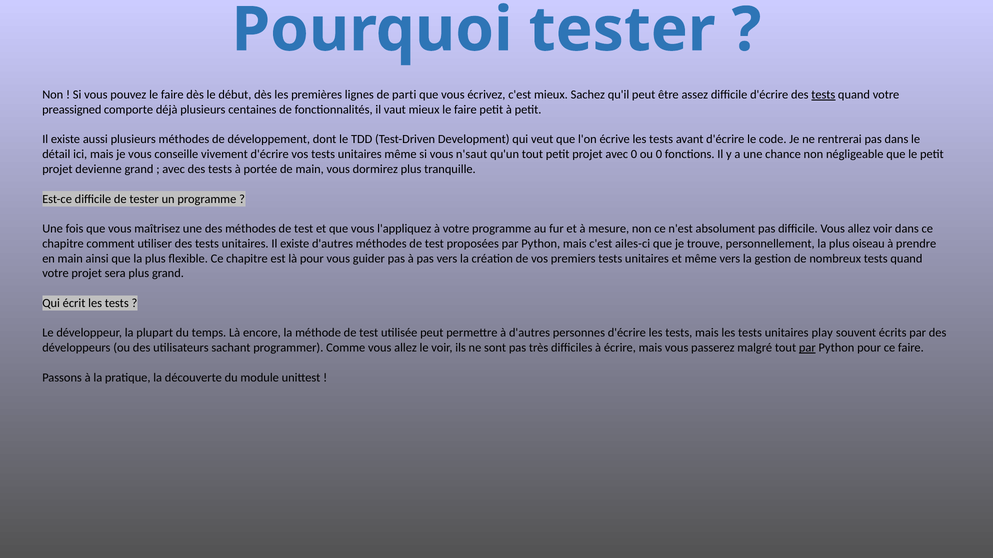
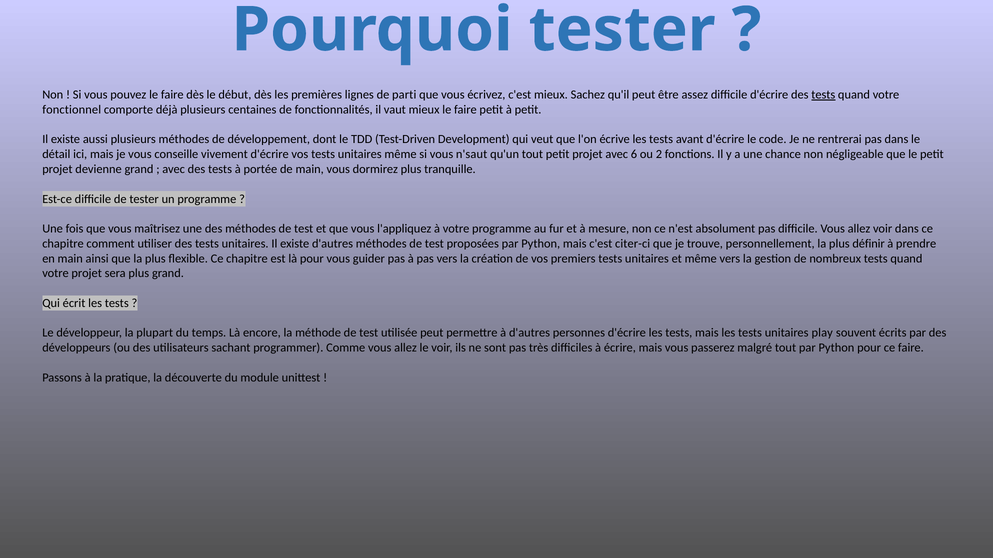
preassigned: preassigned -> fonctionnel
avec 0: 0 -> 6
ou 0: 0 -> 2
ailes-ci: ailes-ci -> citer-ci
oiseau: oiseau -> définir
par at (807, 348) underline: present -> none
